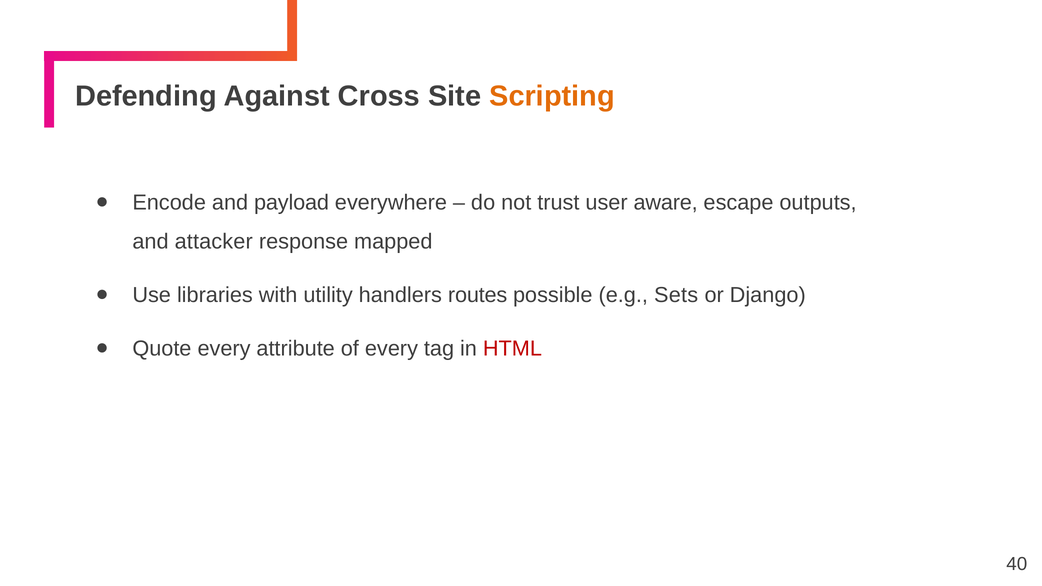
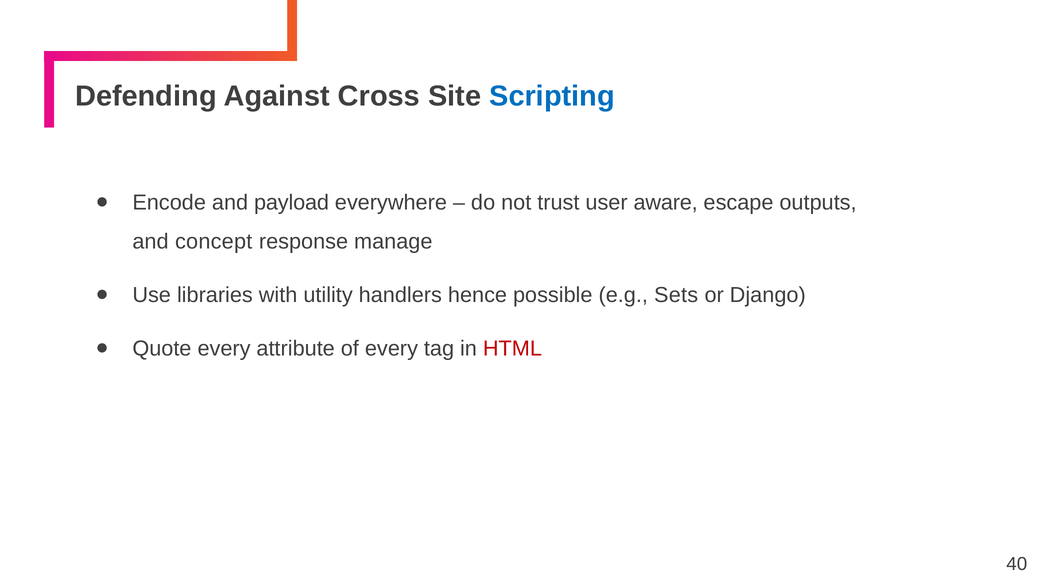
Scripting colour: orange -> blue
attacker: attacker -> concept
mapped: mapped -> manage
routes: routes -> hence
